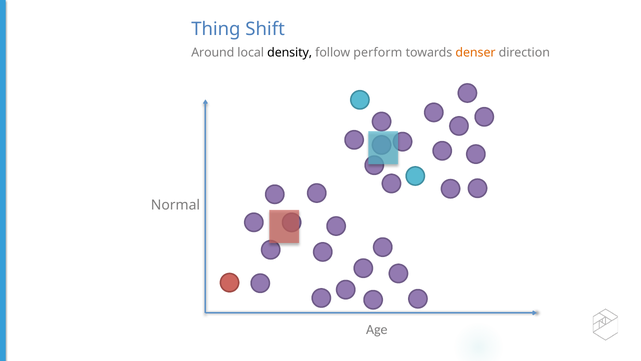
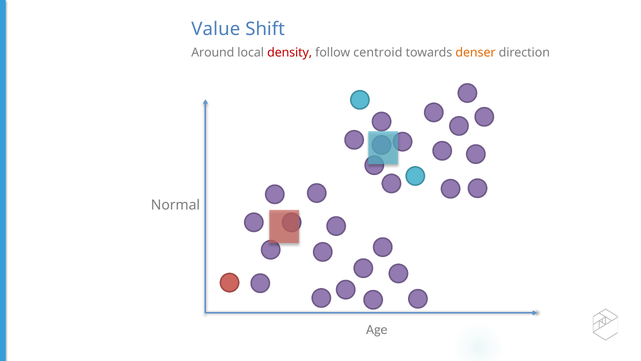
Thing: Thing -> Value
density colour: black -> red
perform: perform -> centroid
